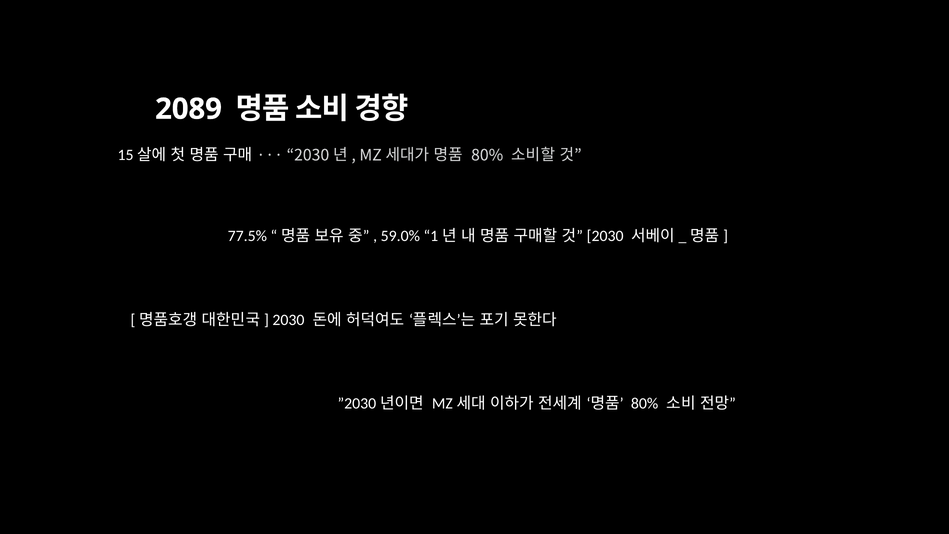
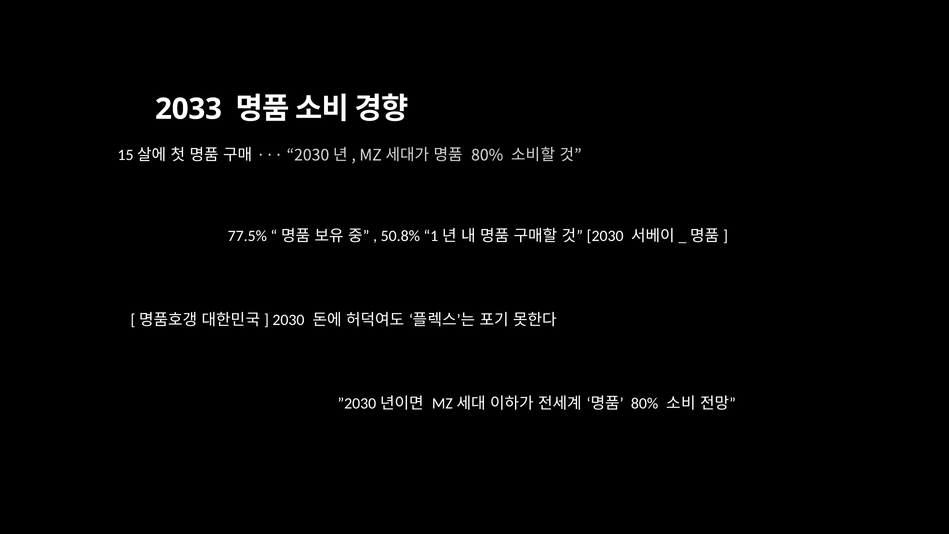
2089: 2089 -> 2033
59.0%: 59.0% -> 50.8%
